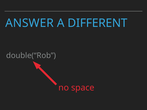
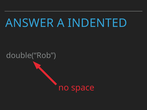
DIFFERENT: DIFFERENT -> INDENTED
